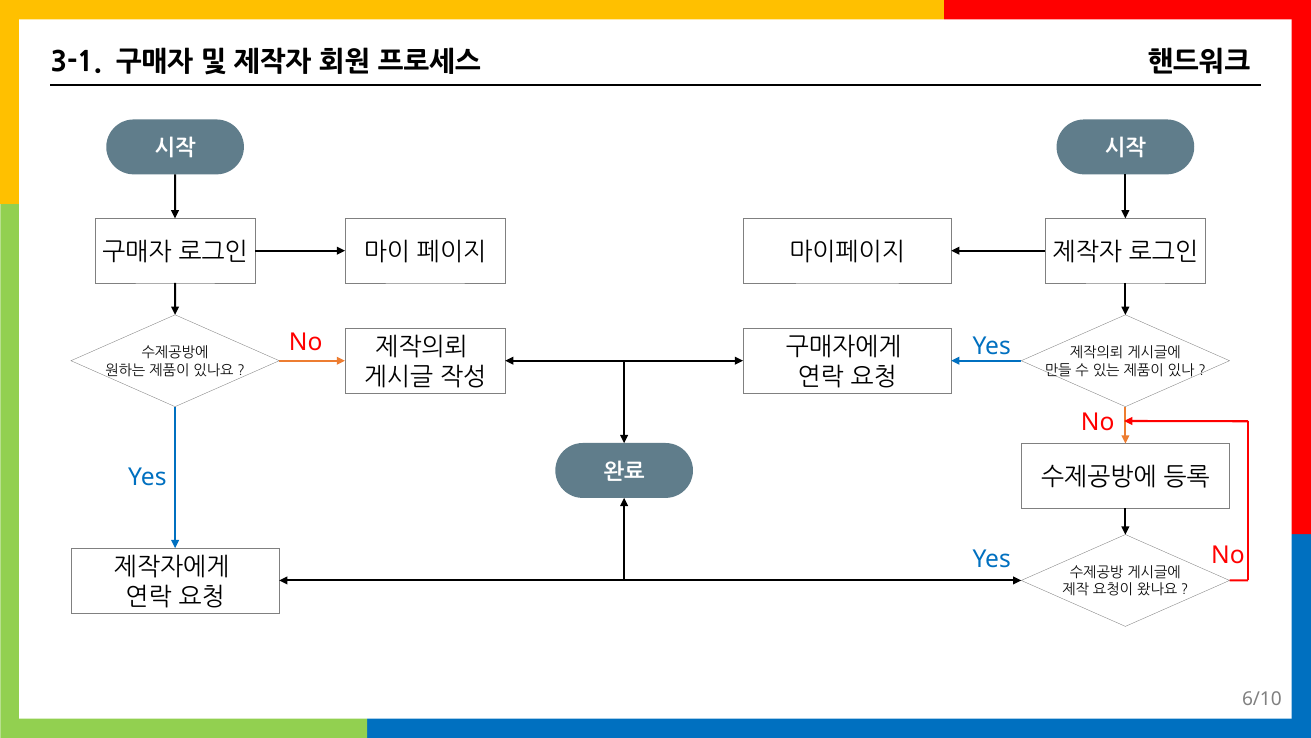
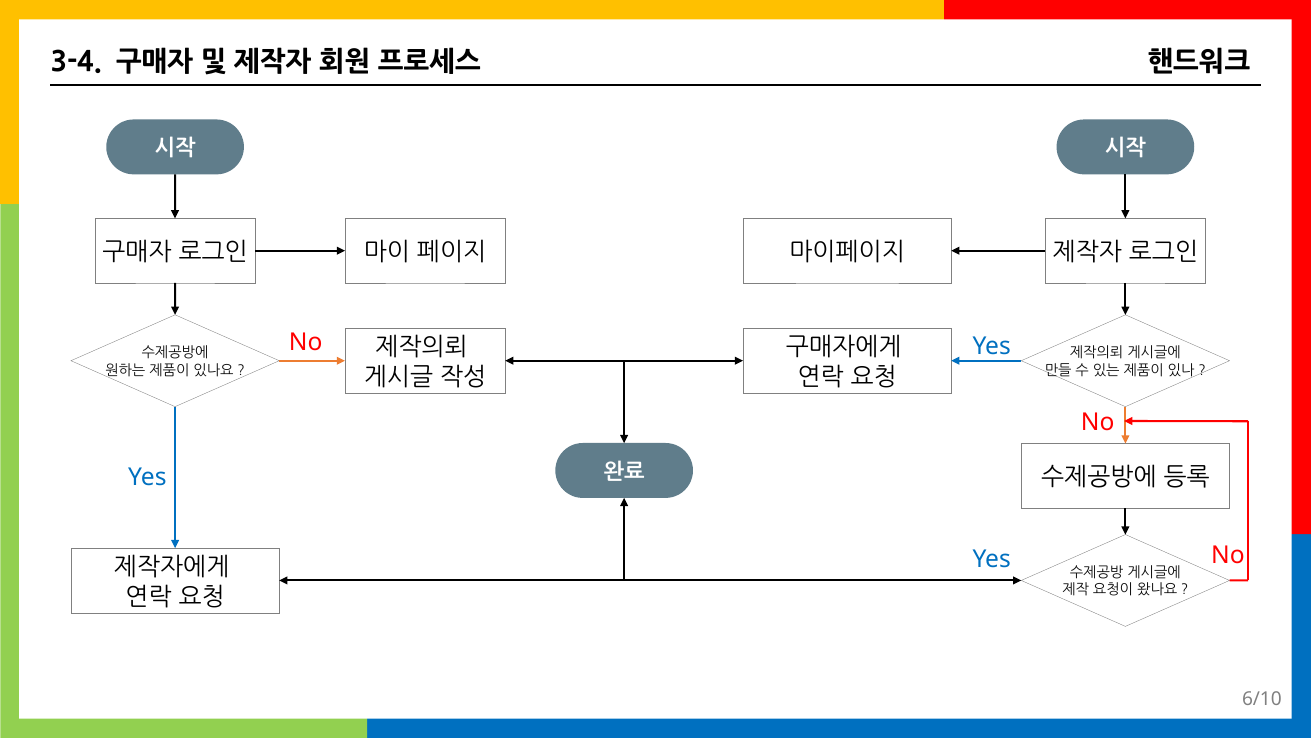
3-1: 3-1 -> 3-4
